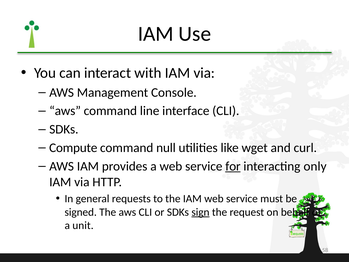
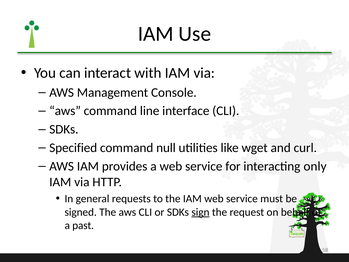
Compute: Compute -> Specified
for underline: present -> none
unit: unit -> past
